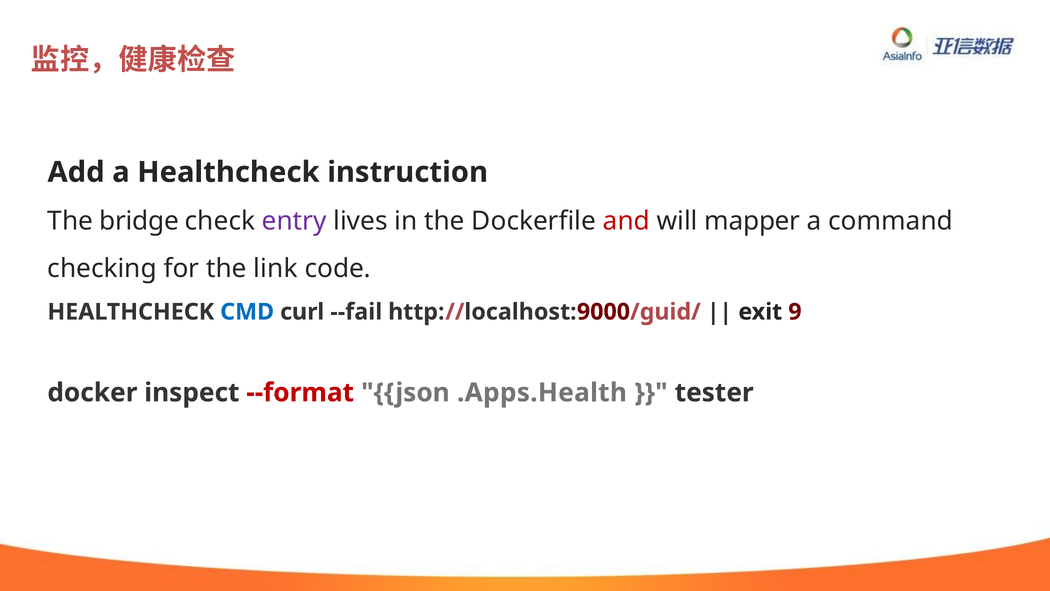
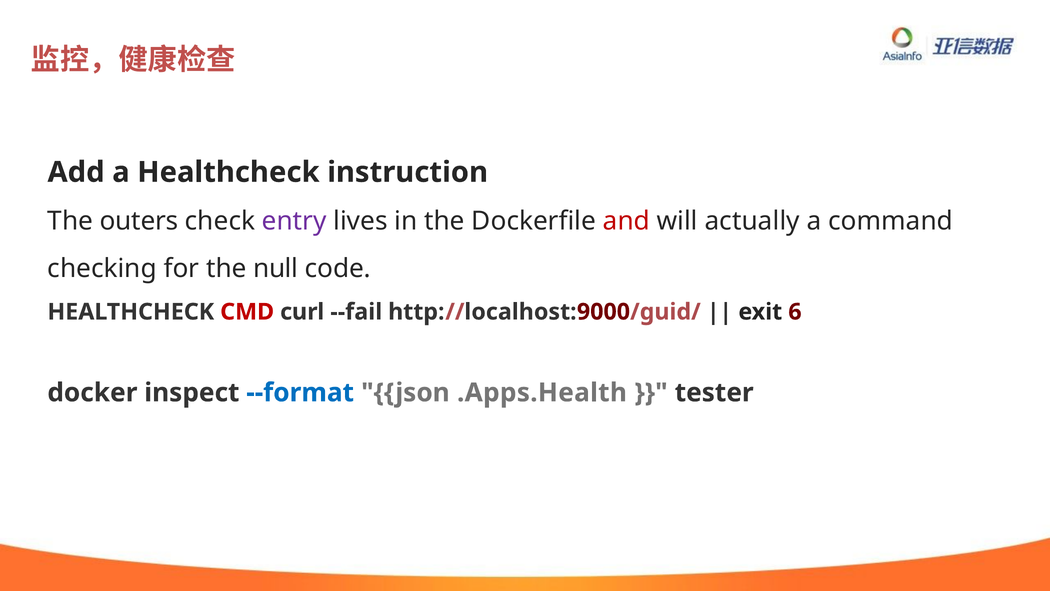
bridge: bridge -> outers
mapper: mapper -> actually
link: link -> null
CMD colour: blue -> red
9: 9 -> 6
--format colour: red -> blue
